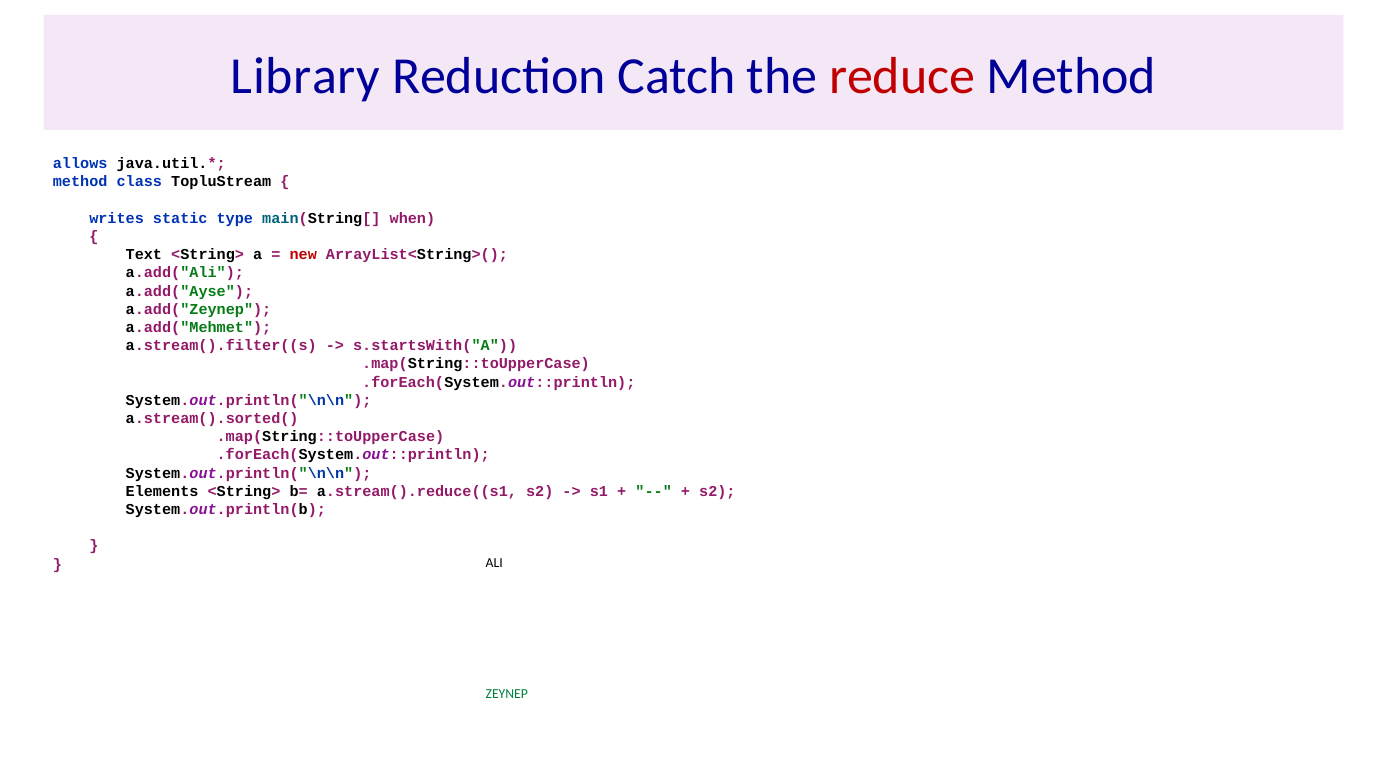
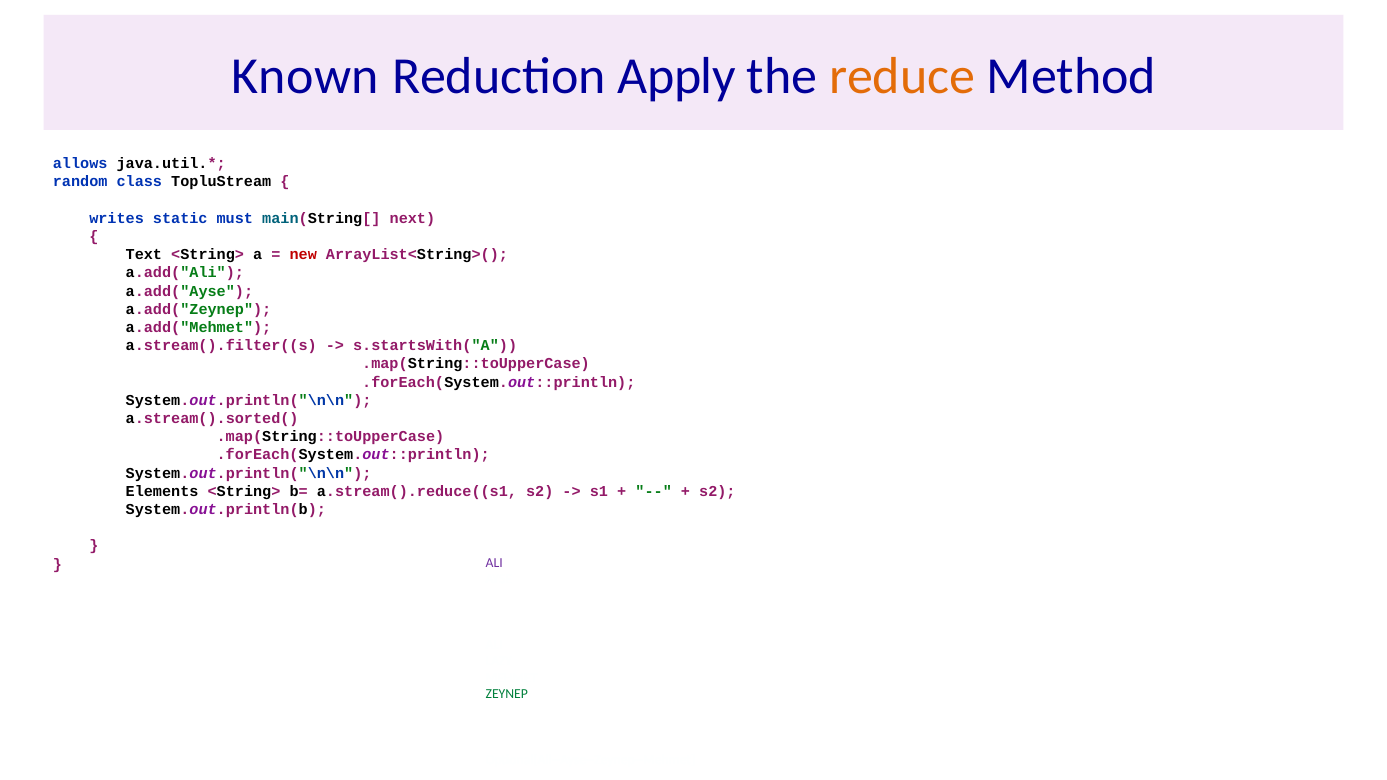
Library: Library -> Known
Catch: Catch -> Apply
reduce colour: red -> orange
method at (80, 182): method -> random
type: type -> must
when: when -> next
ALI at (494, 563) colour: black -> purple
